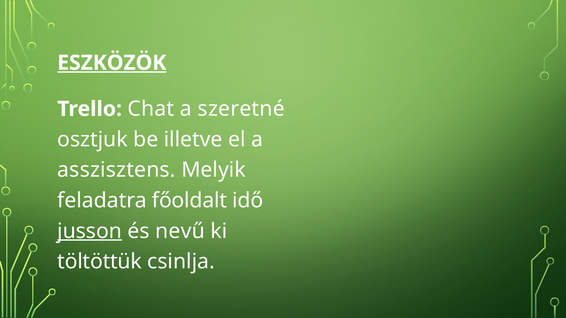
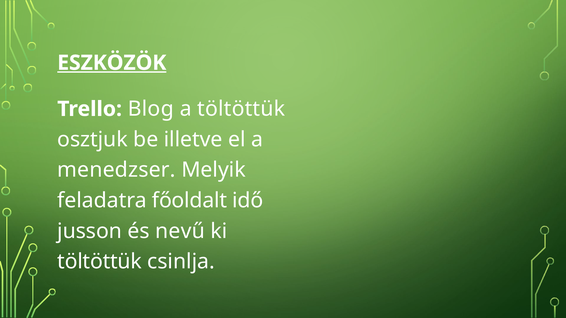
Chat: Chat -> Blog
a szeretné: szeretné -> töltöttük
asszisztens: asszisztens -> menedzser
jusson underline: present -> none
